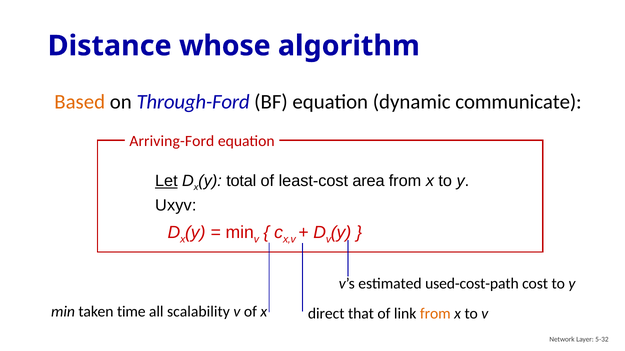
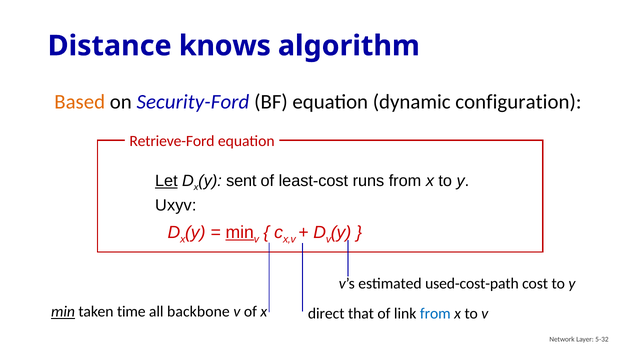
whose: whose -> knows
Through-Ford: Through-Ford -> Security-Ford
communicate: communicate -> configuration
Arriving-Ford: Arriving-Ford -> Retrieve-Ford
total: total -> sent
area: area -> runs
min at (240, 233) underline: none -> present
min at (63, 312) underline: none -> present
scalability: scalability -> backbone
from at (435, 314) colour: orange -> blue
